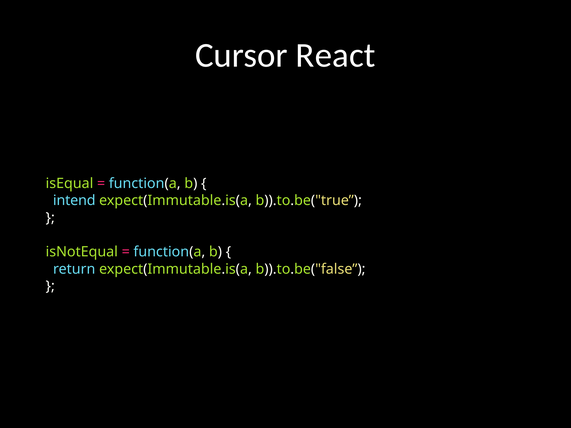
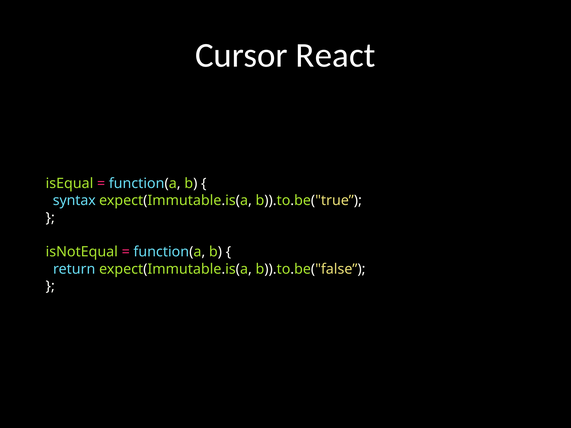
intend: intend -> syntax
